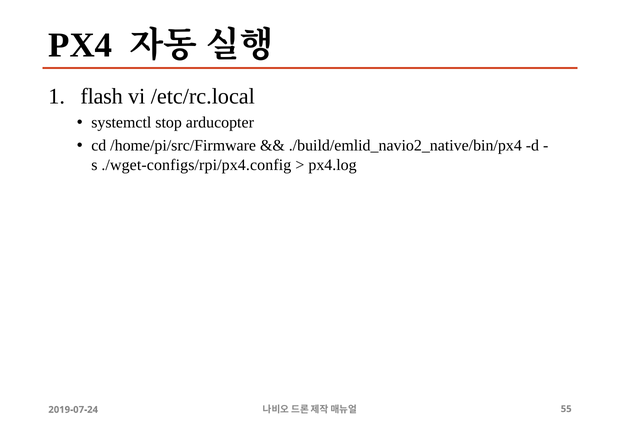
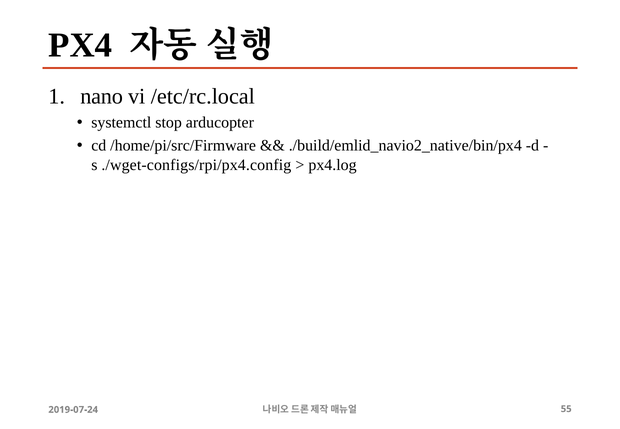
flash: flash -> nano
